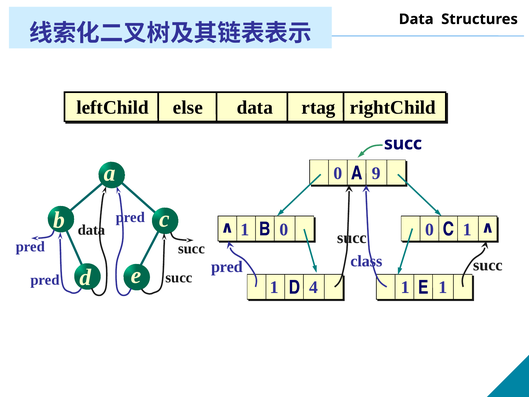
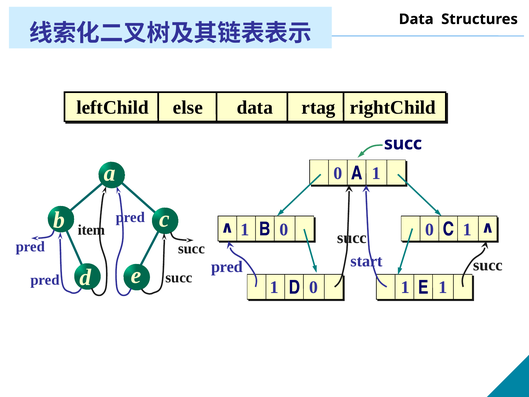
9 at (376, 173): 9 -> 1
data at (92, 230): data -> item
class: class -> start
4 at (314, 287): 4 -> 0
